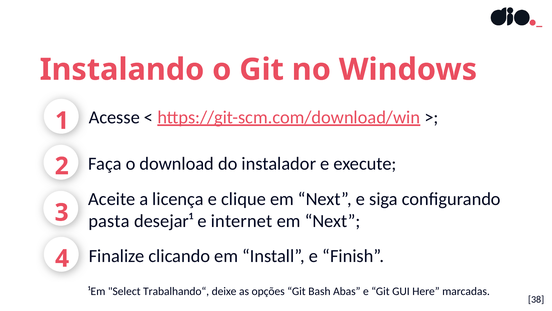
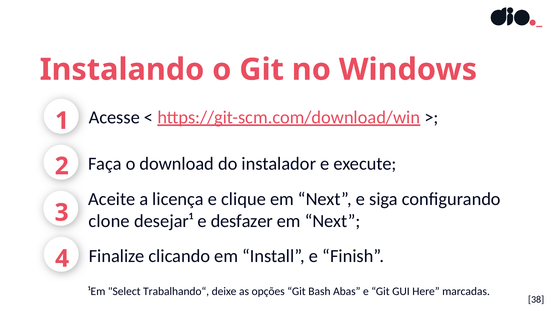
pasta: pasta -> clone
internet: internet -> desfazer
